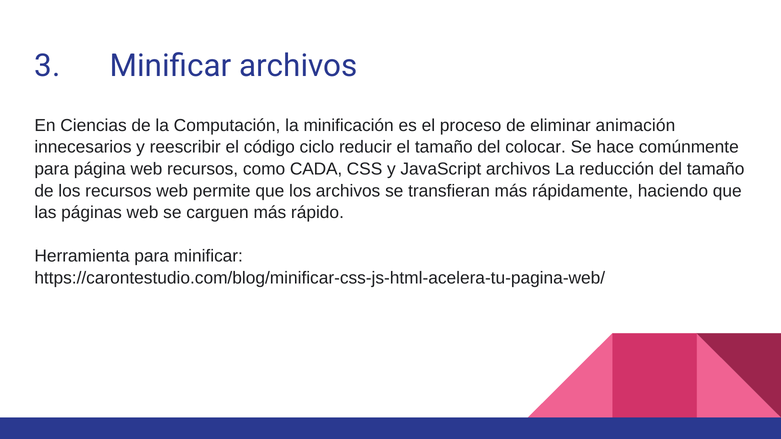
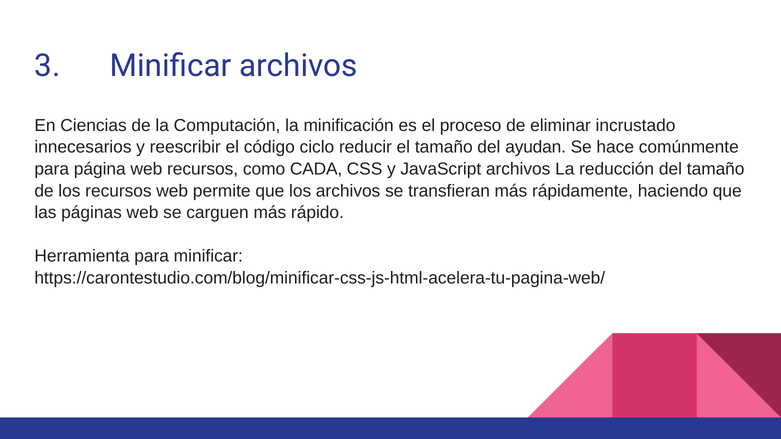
animación: animación -> incrustado
colocar: colocar -> ayudan
